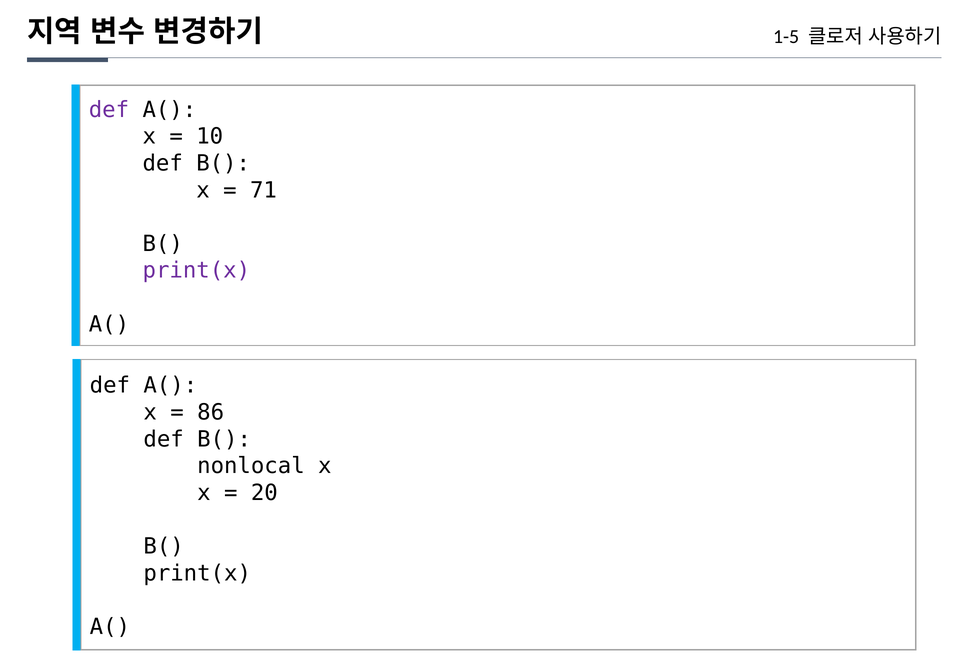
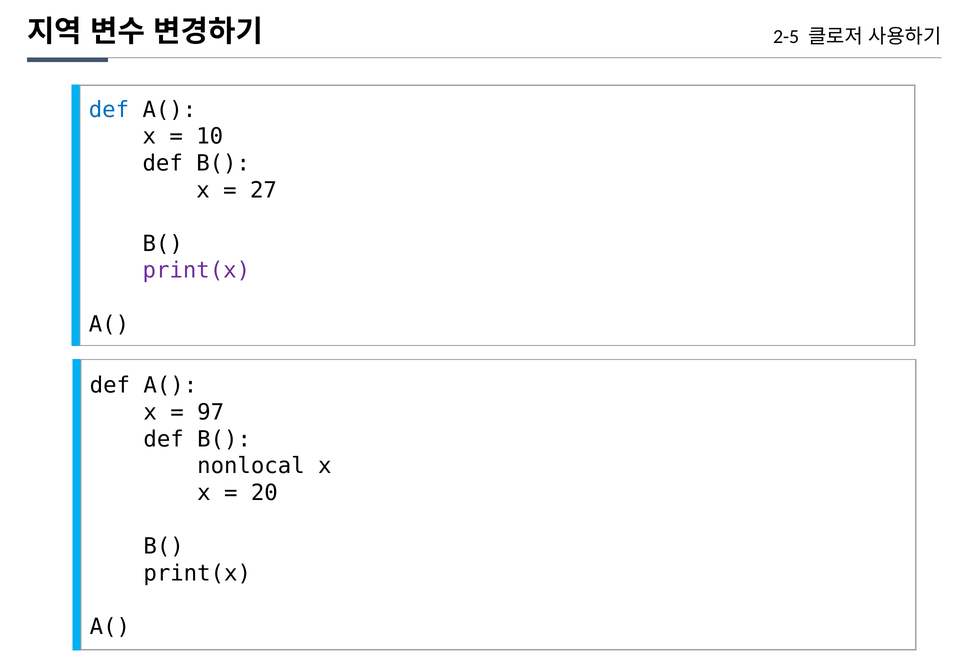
1-5: 1-5 -> 2-5
def at (109, 110) colour: purple -> blue
71: 71 -> 27
86: 86 -> 97
